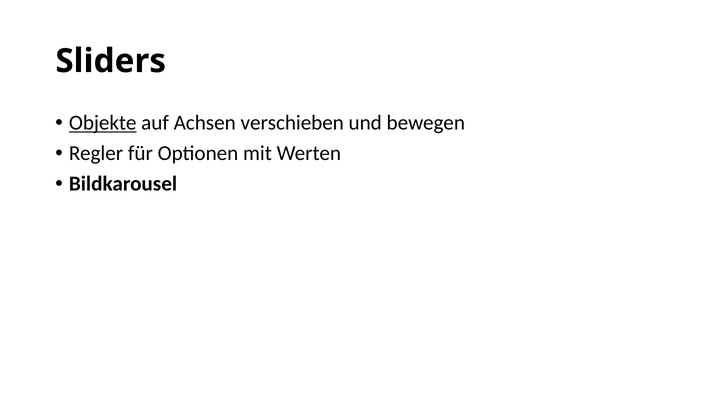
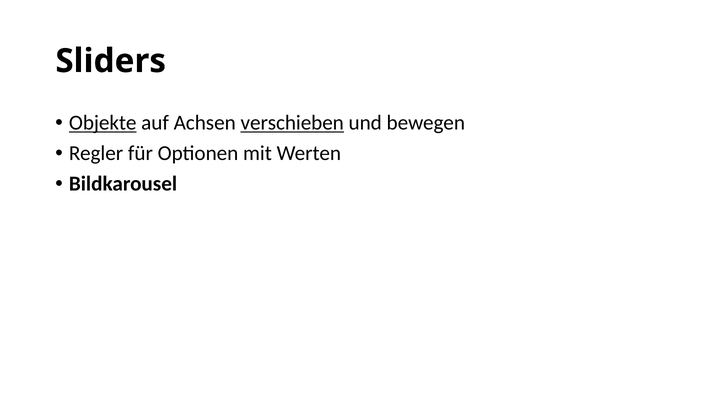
verschieben underline: none -> present
